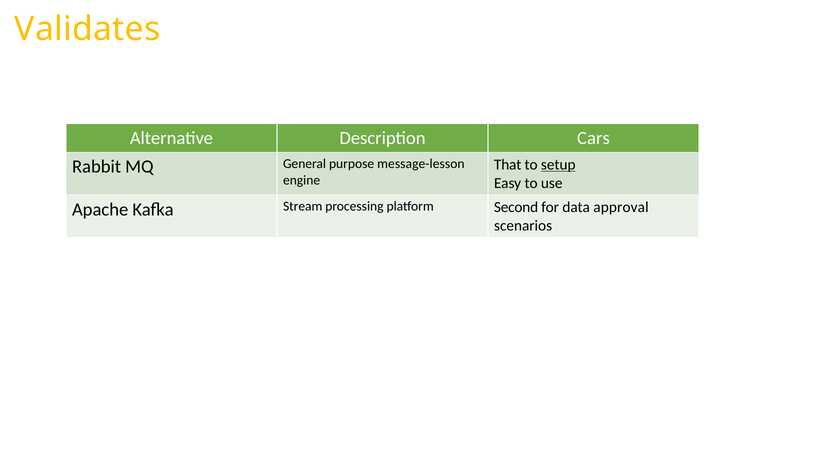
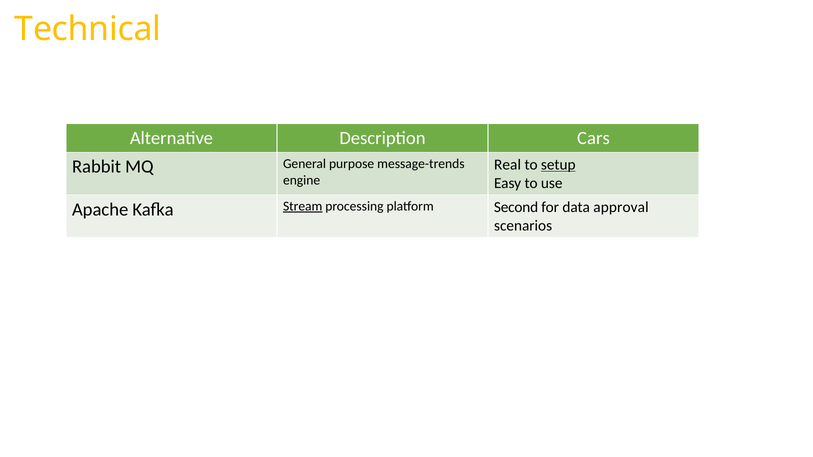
Validates: Validates -> Technical
That: That -> Real
message-lesson: message-lesson -> message-trends
Stream underline: none -> present
